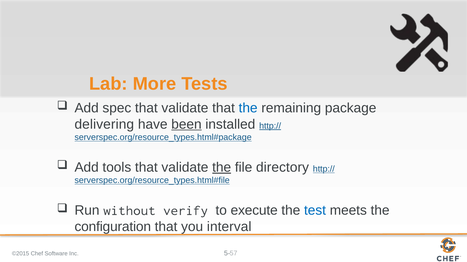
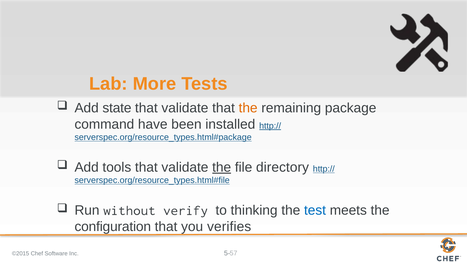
spec: spec -> state
the at (248, 108) colour: blue -> orange
delivering: delivering -> command
been underline: present -> none
execute: execute -> thinking
interval: interval -> verifies
